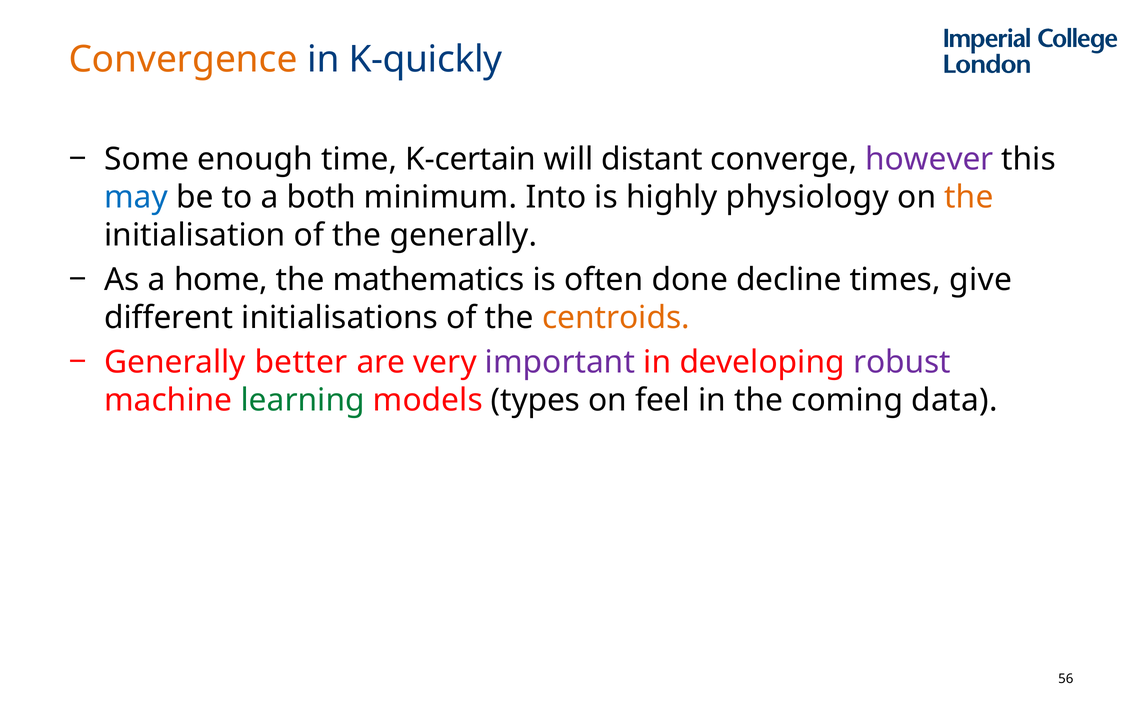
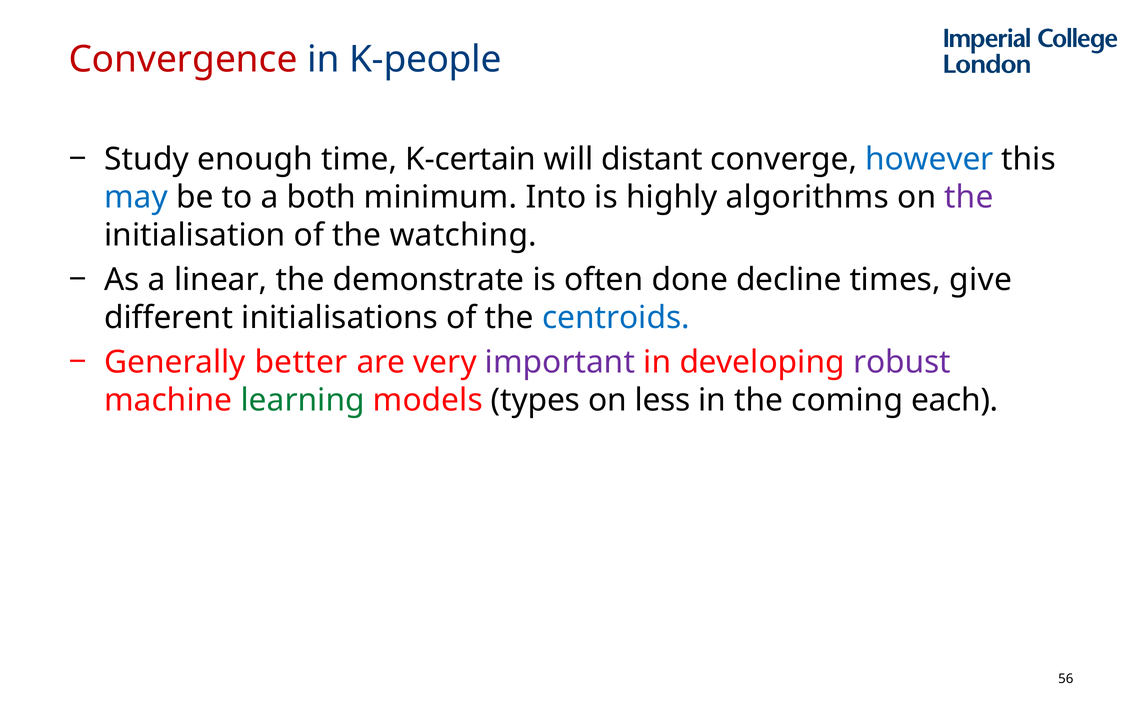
Convergence colour: orange -> red
K-quickly: K-quickly -> K-people
Some: Some -> Study
however colour: purple -> blue
physiology: physiology -> algorithms
the at (969, 197) colour: orange -> purple
the generally: generally -> watching
home: home -> linear
mathematics: mathematics -> demonstrate
centroids colour: orange -> blue
feel: feel -> less
data: data -> each
